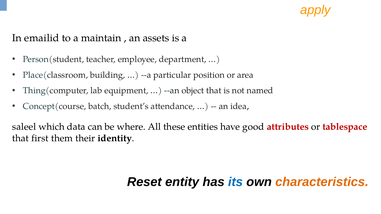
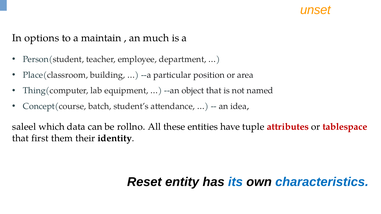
apply: apply -> unset
emailid: emailid -> options
assets: assets -> much
where: where -> rollno
good: good -> tuple
characteristics colour: orange -> blue
